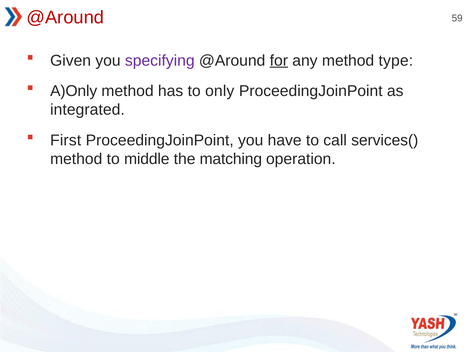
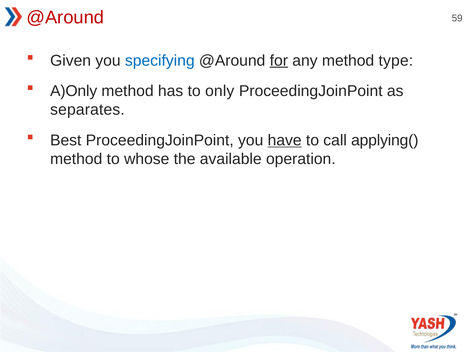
specifying colour: purple -> blue
integrated: integrated -> separates
First: First -> Best
have underline: none -> present
services(: services( -> applying(
middle: middle -> whose
matching: matching -> available
